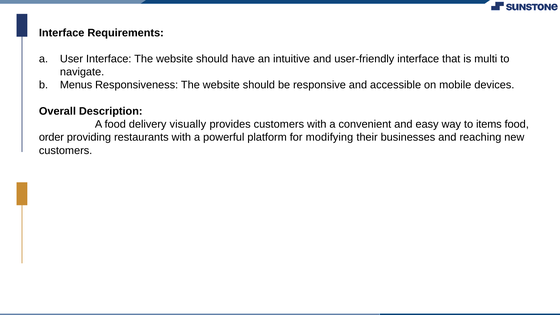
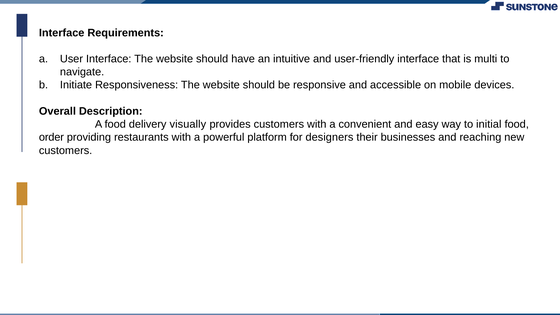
Menus: Menus -> Initiate
items: items -> initial
modifying: modifying -> designers
